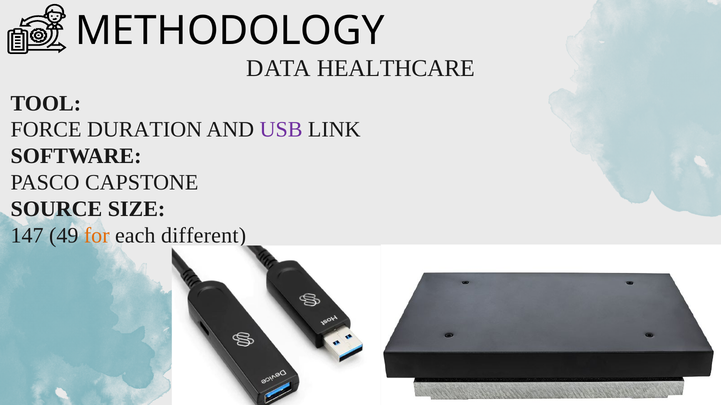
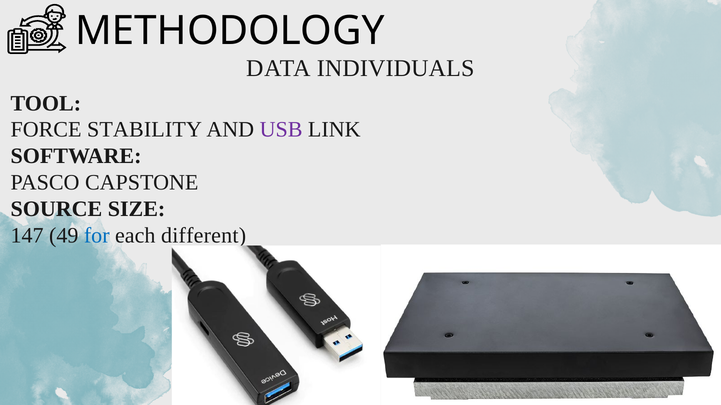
HEALTHCARE: HEALTHCARE -> INDIVIDUALS
DURATION: DURATION -> STABILITY
for colour: orange -> blue
